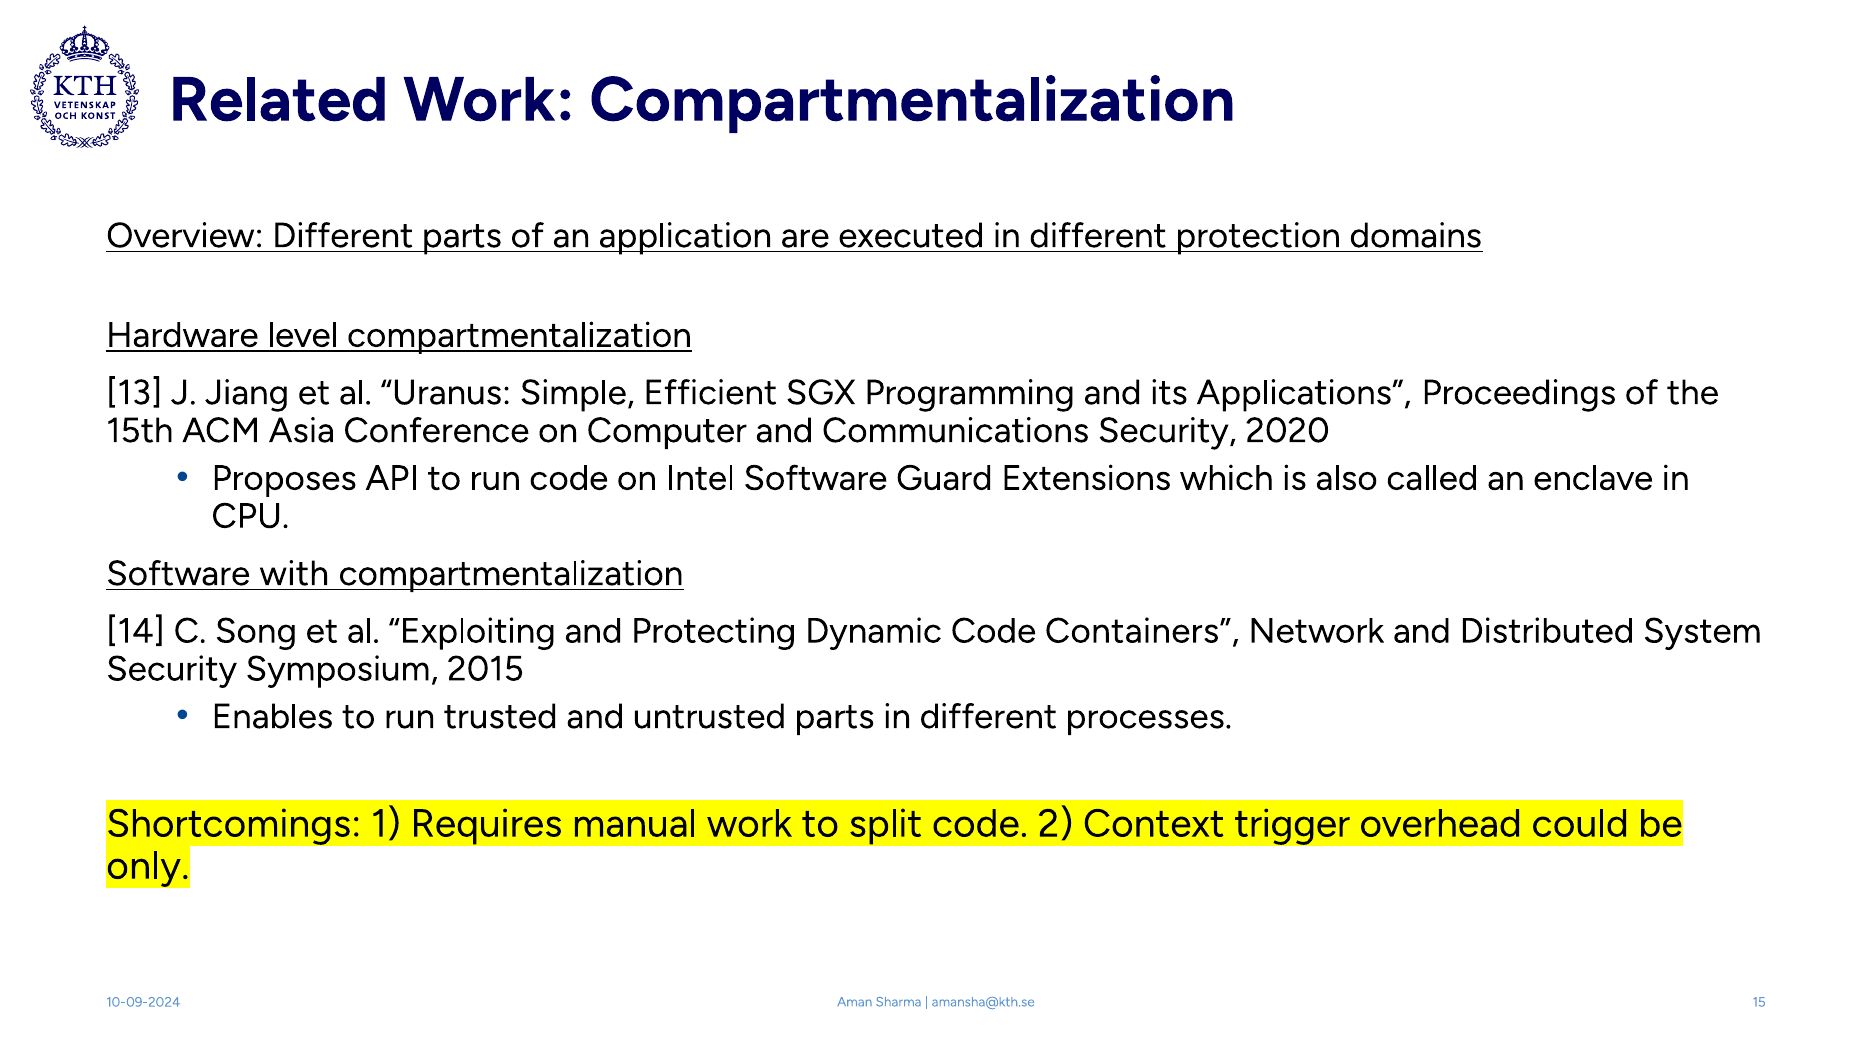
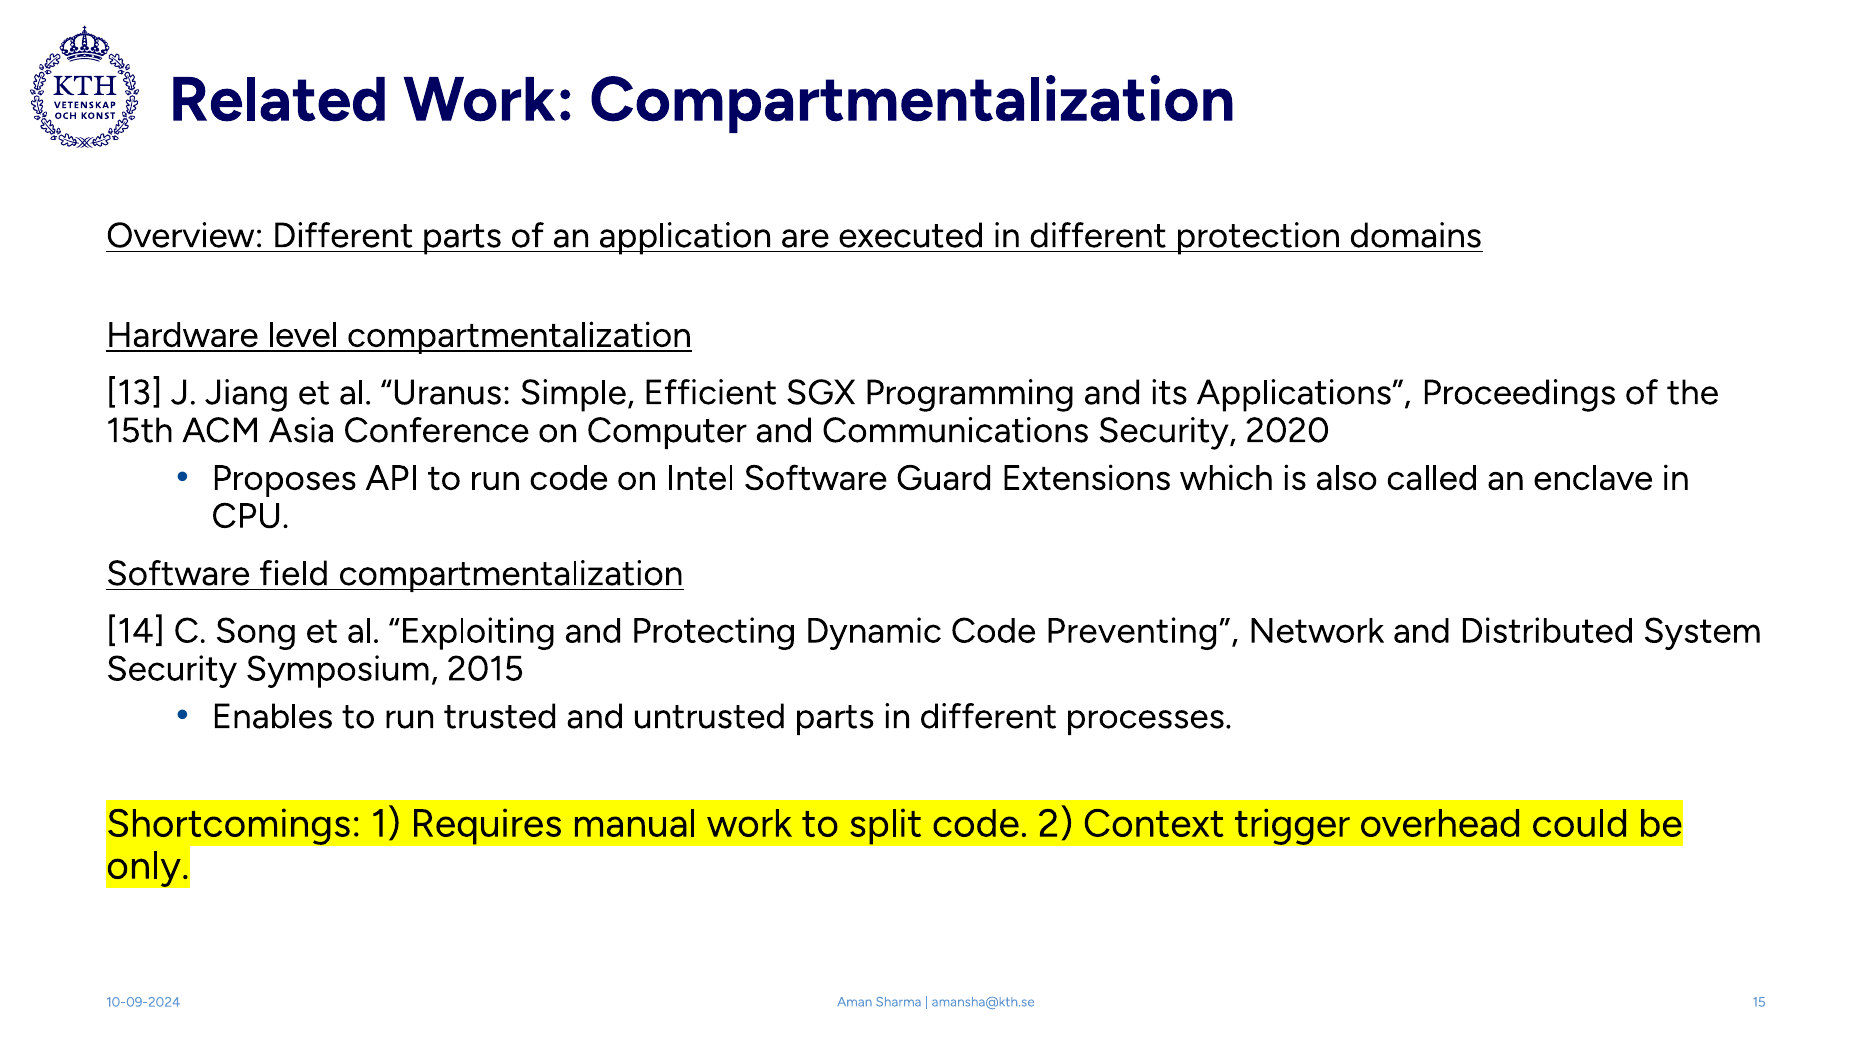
with: with -> field
Containers: Containers -> Preventing
